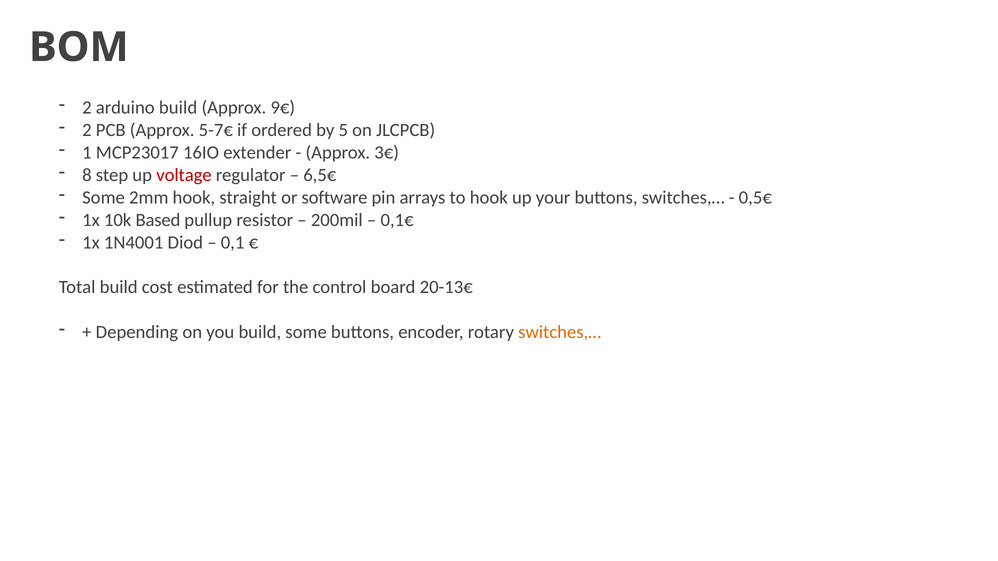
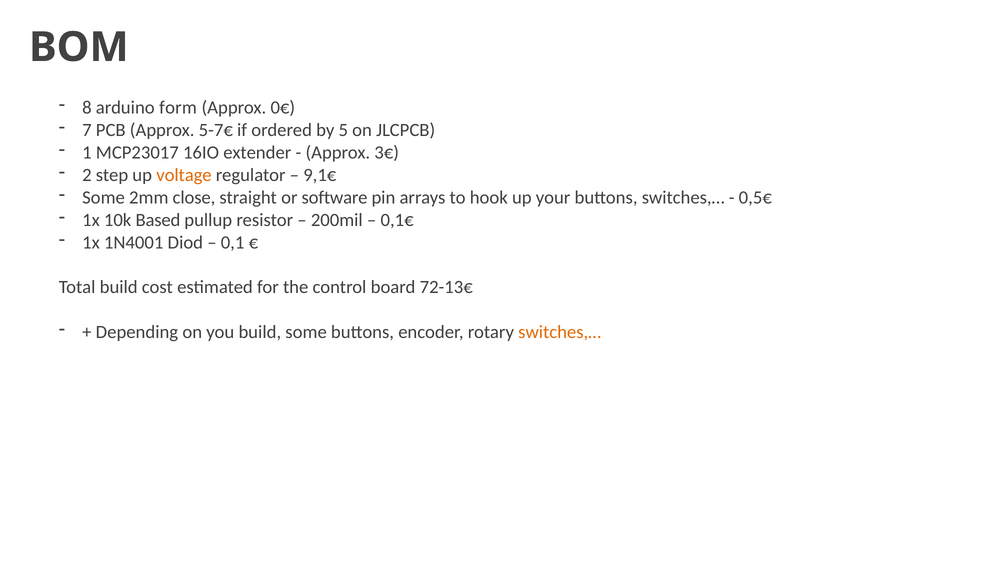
2 at (87, 108): 2 -> 8
arduino build: build -> form
9€: 9€ -> 0€
2 at (87, 130): 2 -> 7
8: 8 -> 2
voltage colour: red -> orange
6,5€: 6,5€ -> 9,1€
2mm hook: hook -> close
20-13€: 20-13€ -> 72-13€
